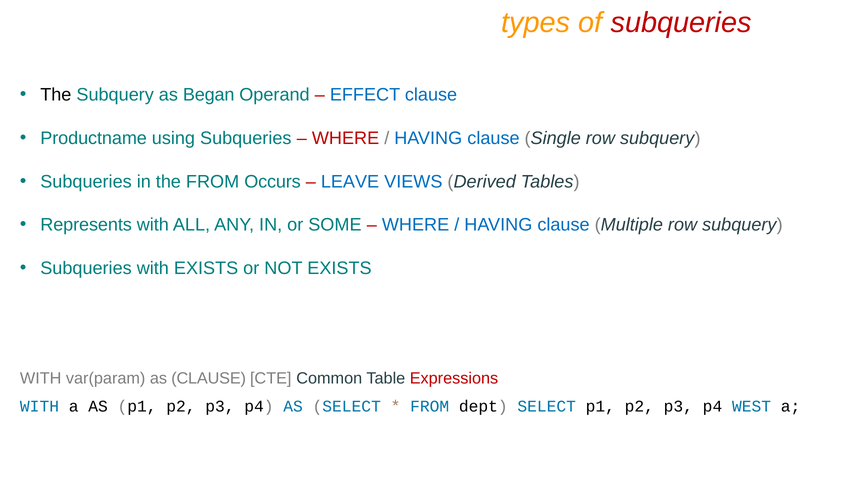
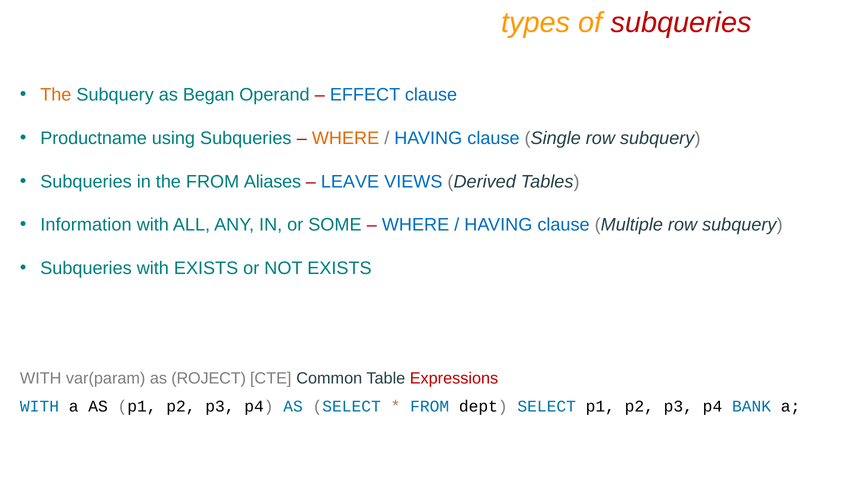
The at (56, 95) colour: black -> orange
WHERE at (346, 138) colour: red -> orange
Occurs: Occurs -> Aliases
Represents: Represents -> Information
as CLAUSE: CLAUSE -> ROJECT
WEST: WEST -> BANK
